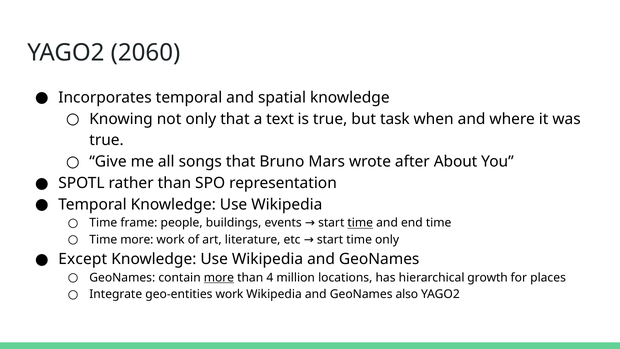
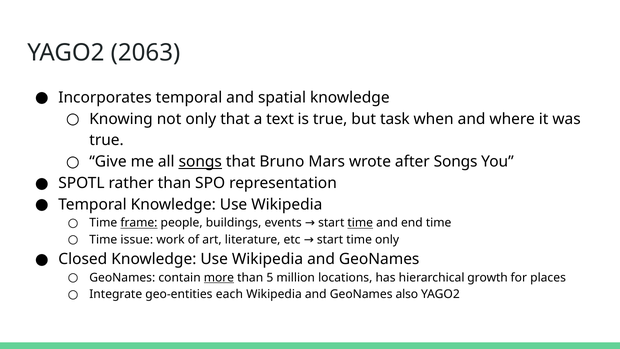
2060: 2060 -> 2063
songs at (200, 162) underline: none -> present
after About: About -> Songs
frame underline: none -> present
Time more: more -> issue
Except: Except -> Closed
4: 4 -> 5
geo-entities work: work -> each
